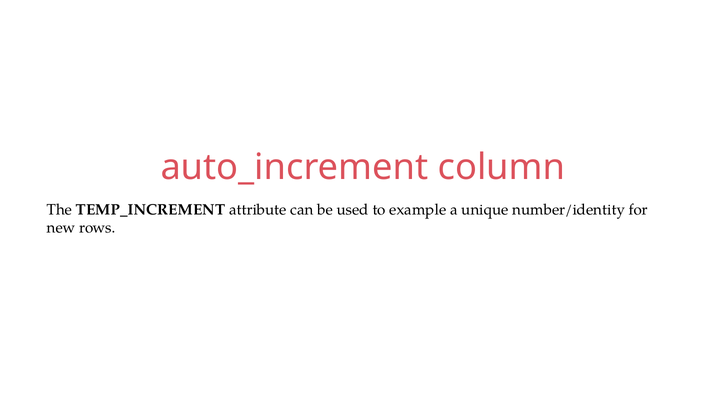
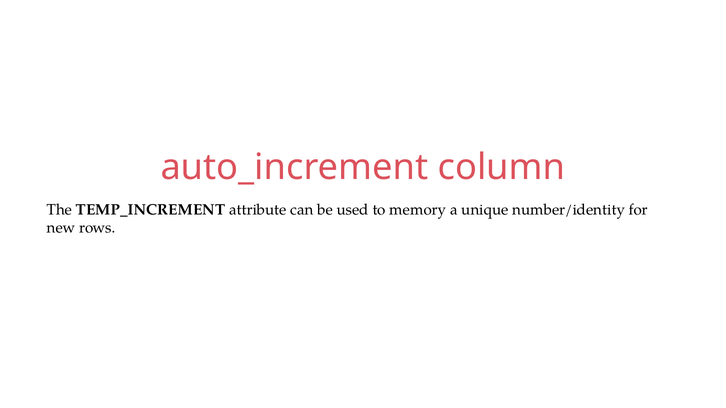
example: example -> memory
